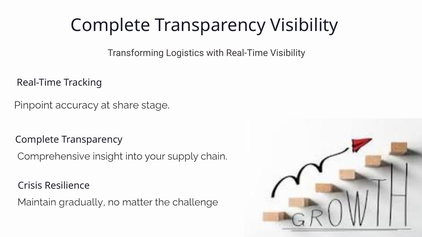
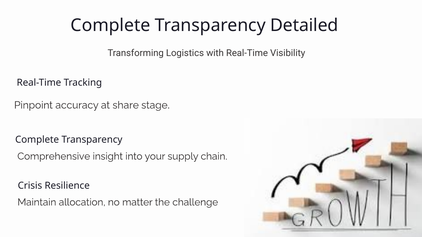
Transparency Visibility: Visibility -> Detailed
gradually: gradually -> allocation
